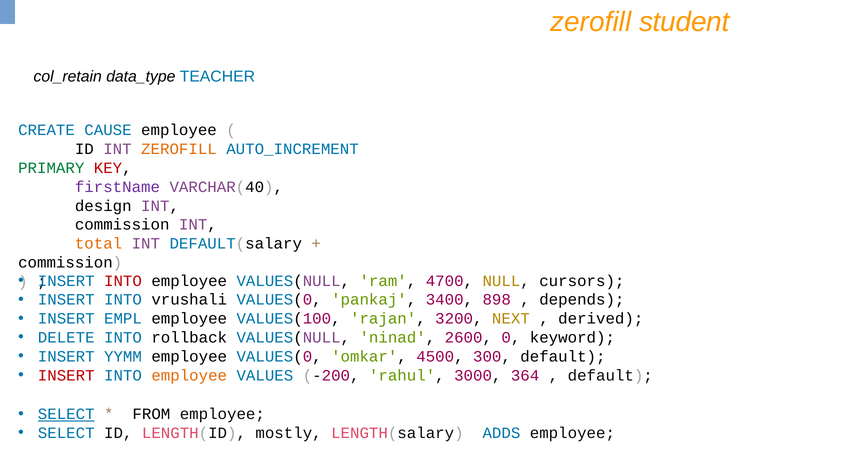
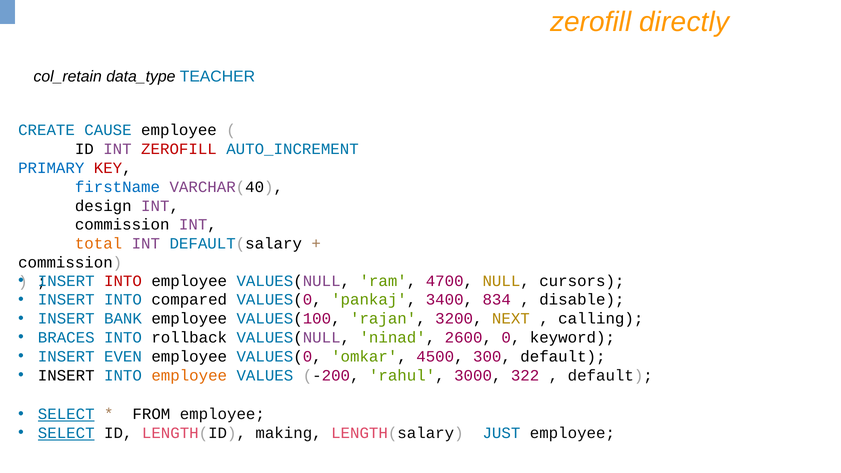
student: student -> directly
ZEROFILL at (179, 149) colour: orange -> red
PRIMARY colour: green -> blue
firstName colour: purple -> blue
vrushali: vrushali -> compared
898: 898 -> 834
depends: depends -> disable
EMPL: EMPL -> BANK
derived: derived -> calling
DELETE: DELETE -> BRACES
YYMM: YYMM -> EVEN
INSERT at (66, 375) colour: red -> black
364: 364 -> 322
SELECT at (66, 433) underline: none -> present
mostly: mostly -> making
ADDS: ADDS -> JUST
